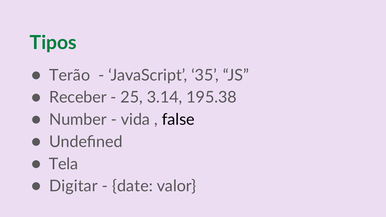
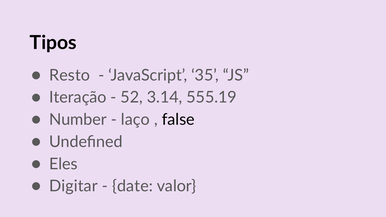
Tipos colour: green -> black
Terão: Terão -> Resto
Receber: Receber -> Iteração
25: 25 -> 52
195.38: 195.38 -> 555.19
vida: vida -> laço
Tela: Tela -> Eles
